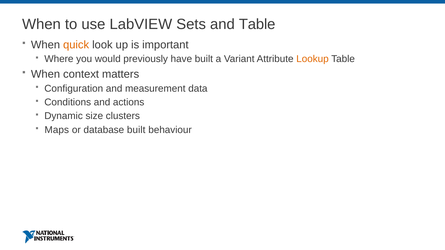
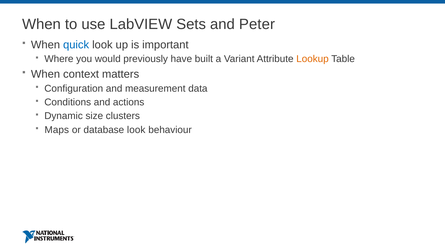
and Table: Table -> Peter
quick colour: orange -> blue
database built: built -> look
